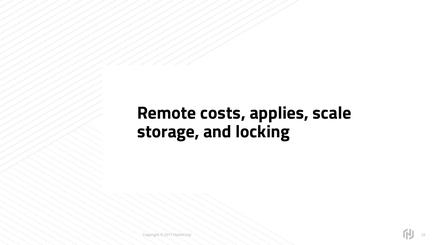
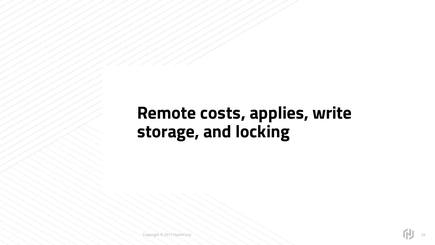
scale: scale -> write
